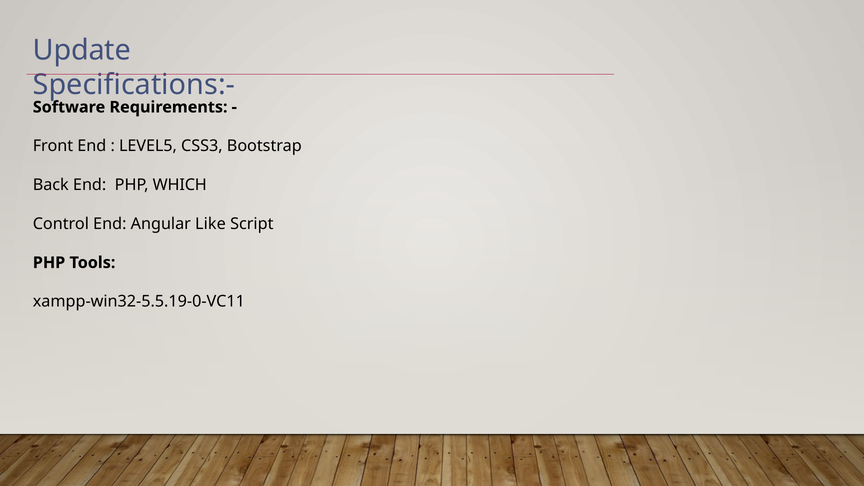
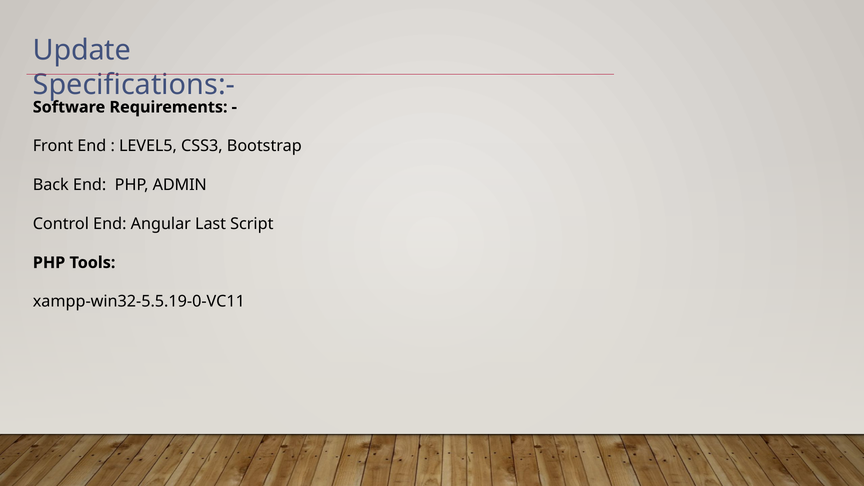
WHICH: WHICH -> ADMIN
Like: Like -> Last
